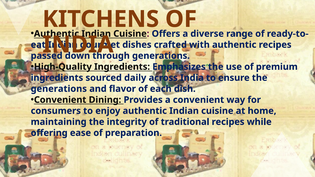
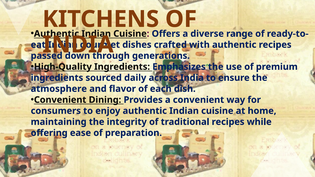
generations at (59, 89): generations -> atmosphere
